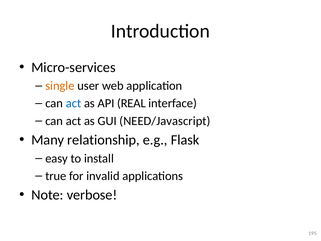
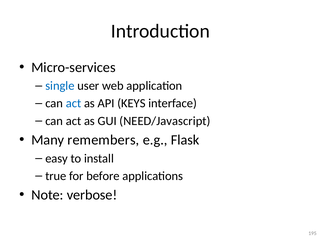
single colour: orange -> blue
REAL: REAL -> KEYS
relationship: relationship -> remembers
invalid: invalid -> before
